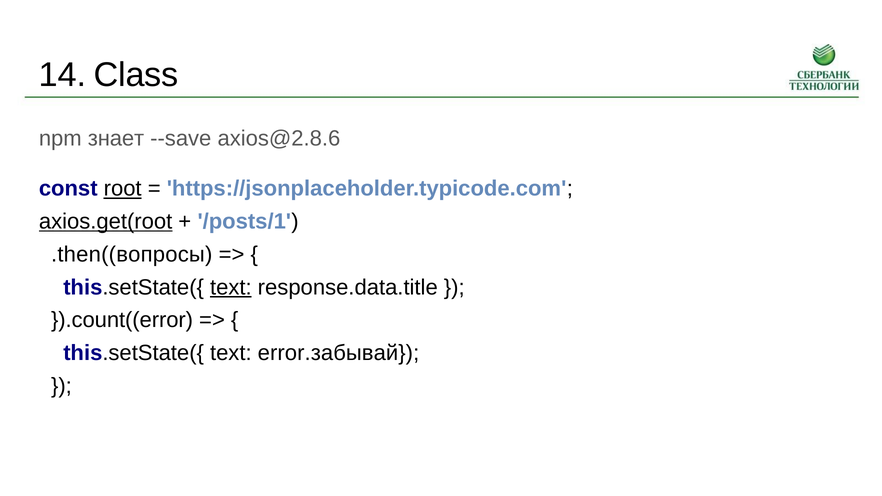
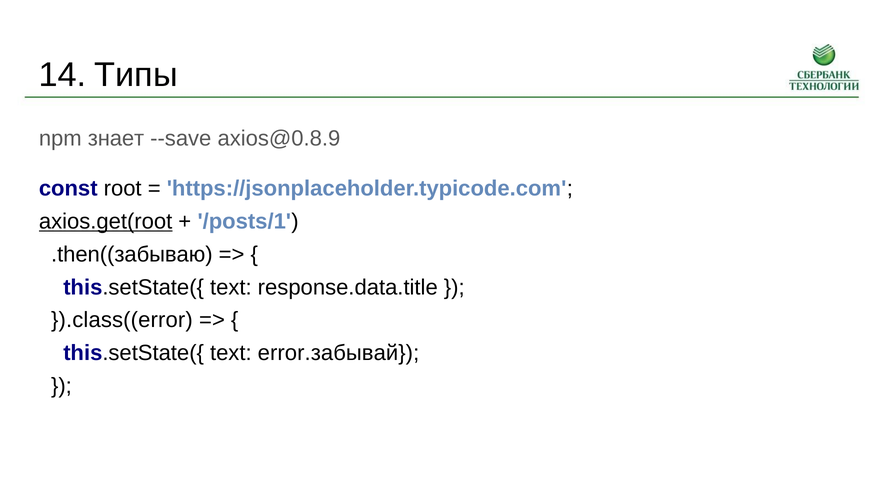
Class: Class -> Типы
axios@2.8.6: axios@2.8.6 -> axios@0.8.9
root underline: present -> none
.then((вопросы: .then((вопросы -> .then((забываю
text at (231, 287) underline: present -> none
}).count((error: }).count((error -> }).class((error
